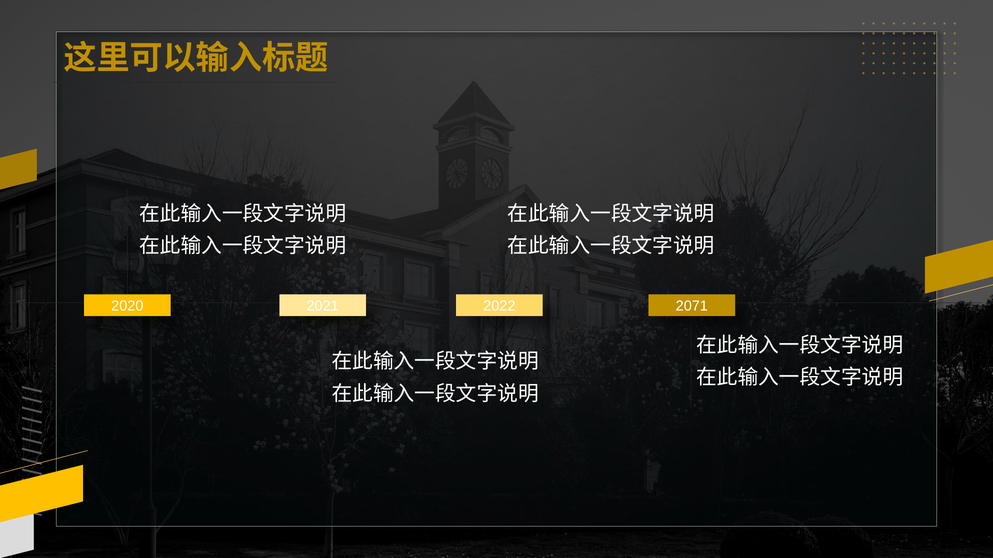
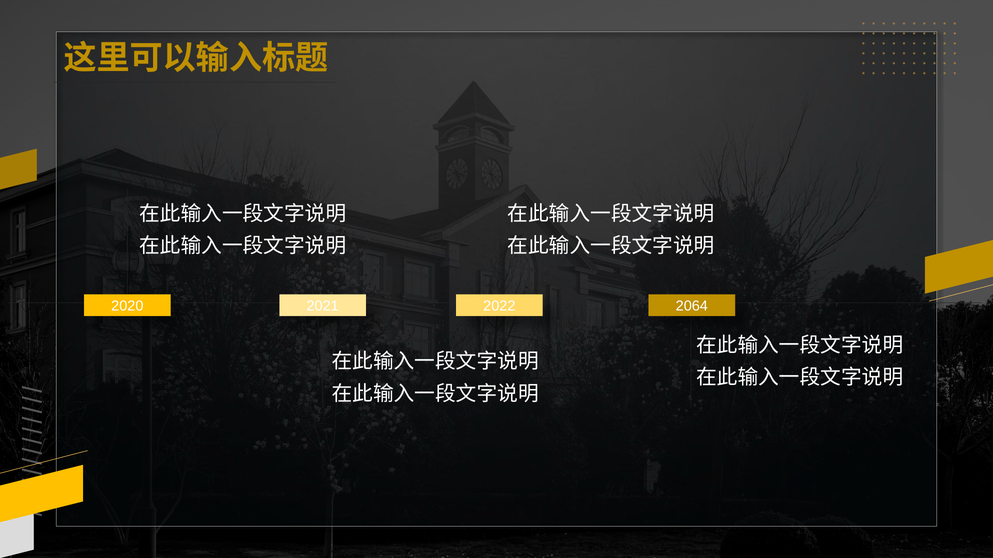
2071: 2071 -> 2064
